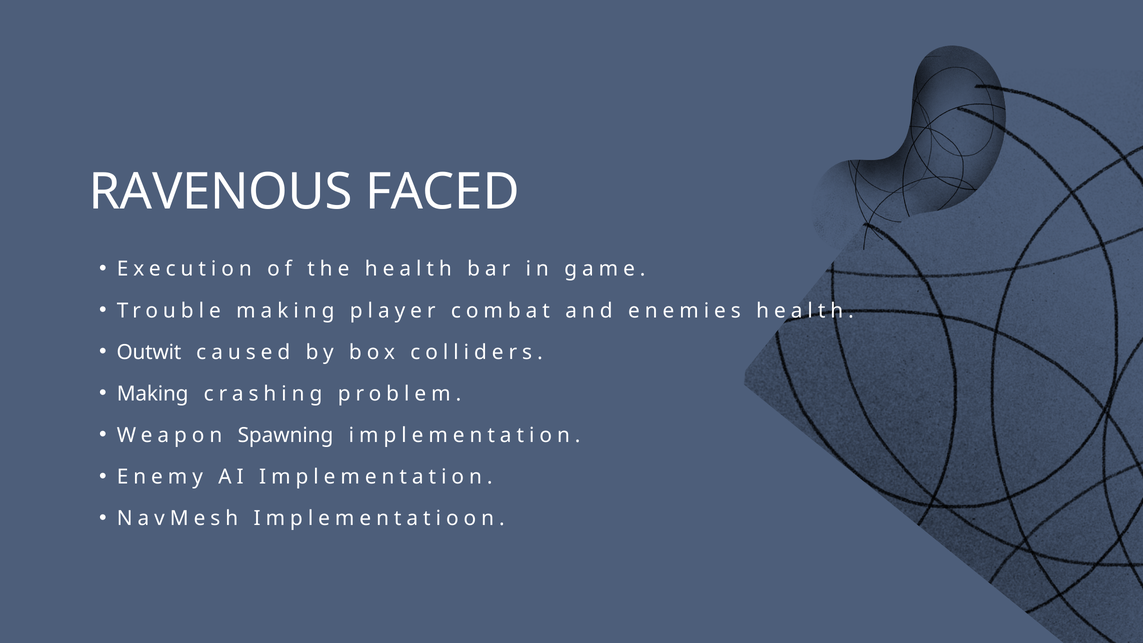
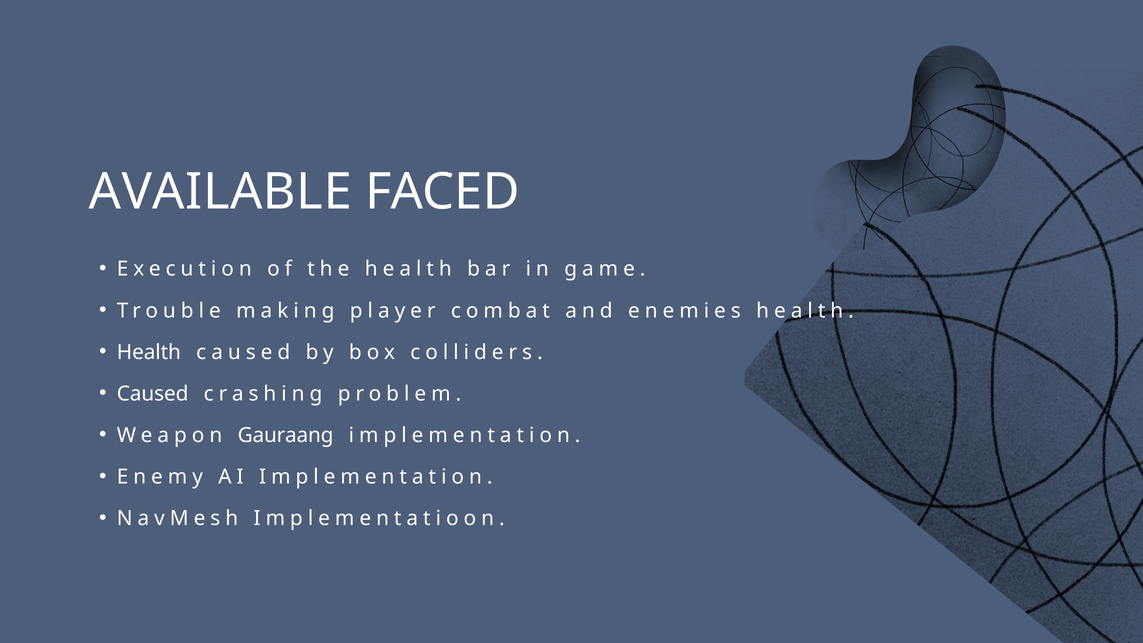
RAVENOUS: RAVENOUS -> AVAILABLE
Outwit at (149, 352): Outwit -> Health
Making at (153, 394): Making -> Caused
Spawning: Spawning -> Gauraang
